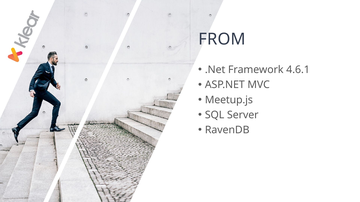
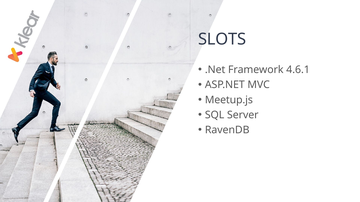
FROM: FROM -> SLOTS
